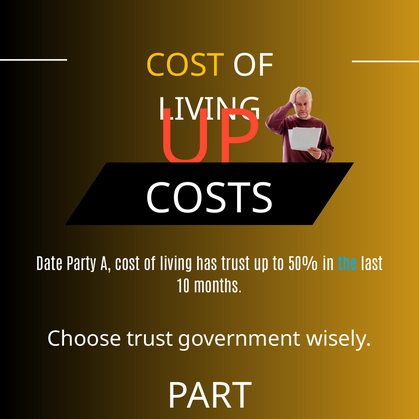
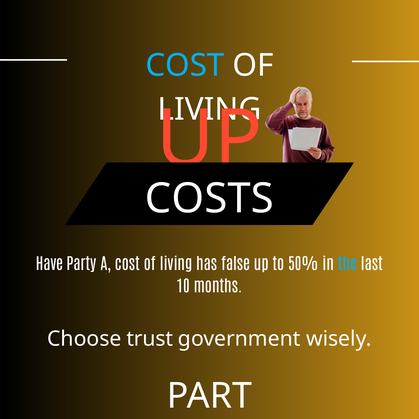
COST at (185, 65) colour: yellow -> light blue
Date: Date -> Have
has trust: trust -> false
